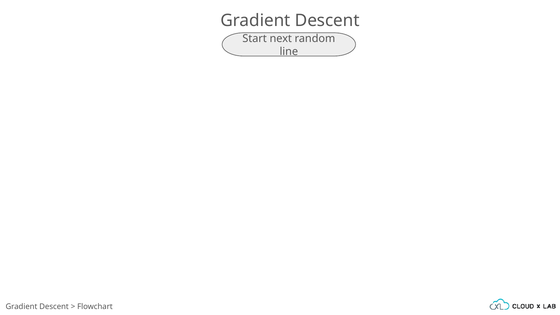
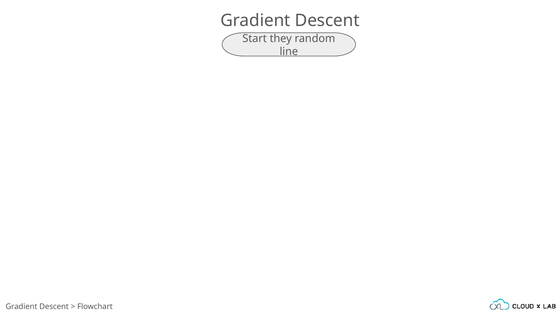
next: next -> they
